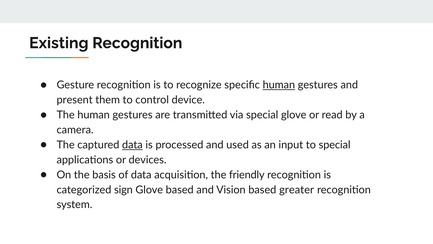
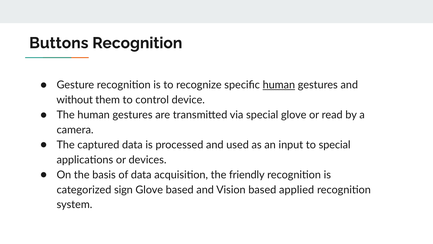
Existing: Existing -> Buttons
present: present -> without
data at (132, 145) underline: present -> none
greater: greater -> applied
